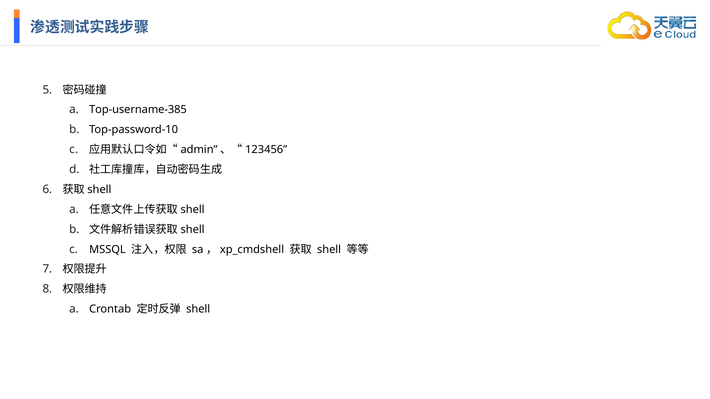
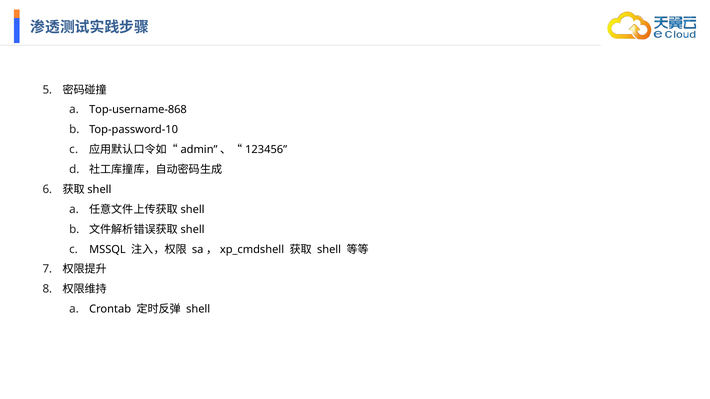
Top-username-385: Top-username-385 -> Top-username-868
